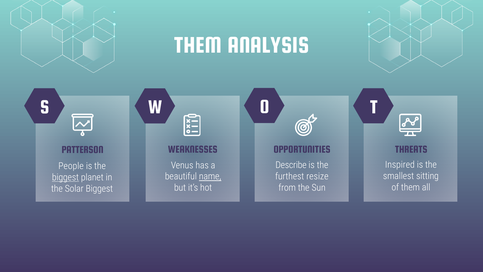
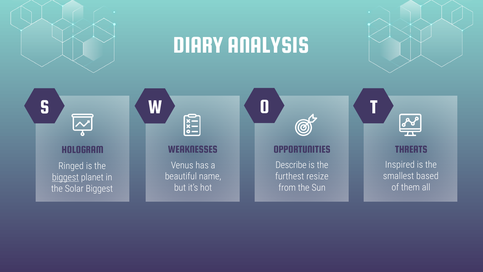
THEM at (198, 45): THEM -> DIARY
PATTERSON: PATTERSON -> HOLOGRAM
People: People -> Ringed
sitting: sitting -> based
name underline: present -> none
